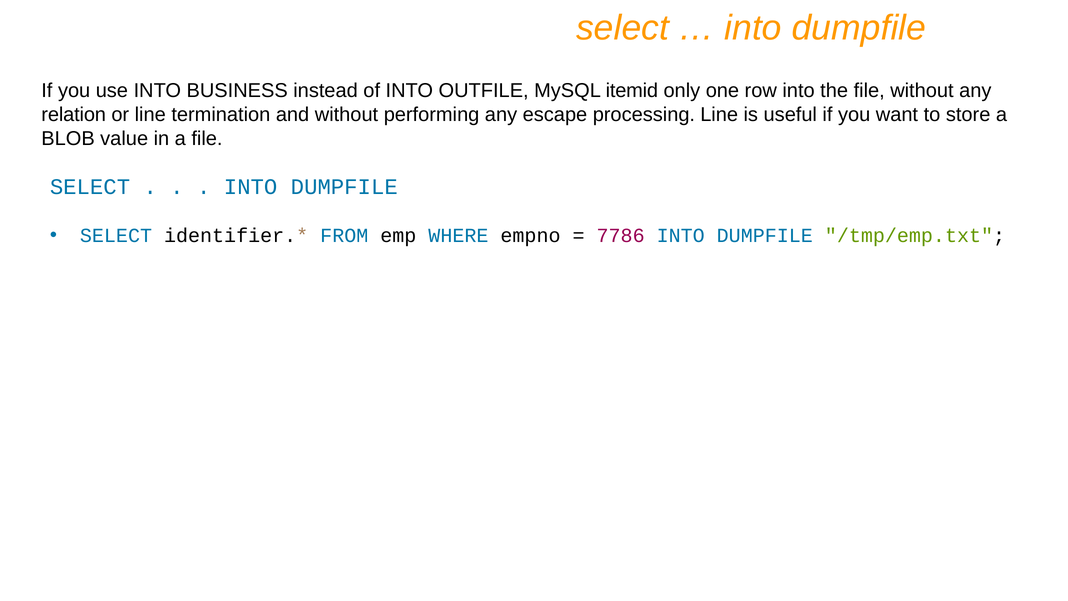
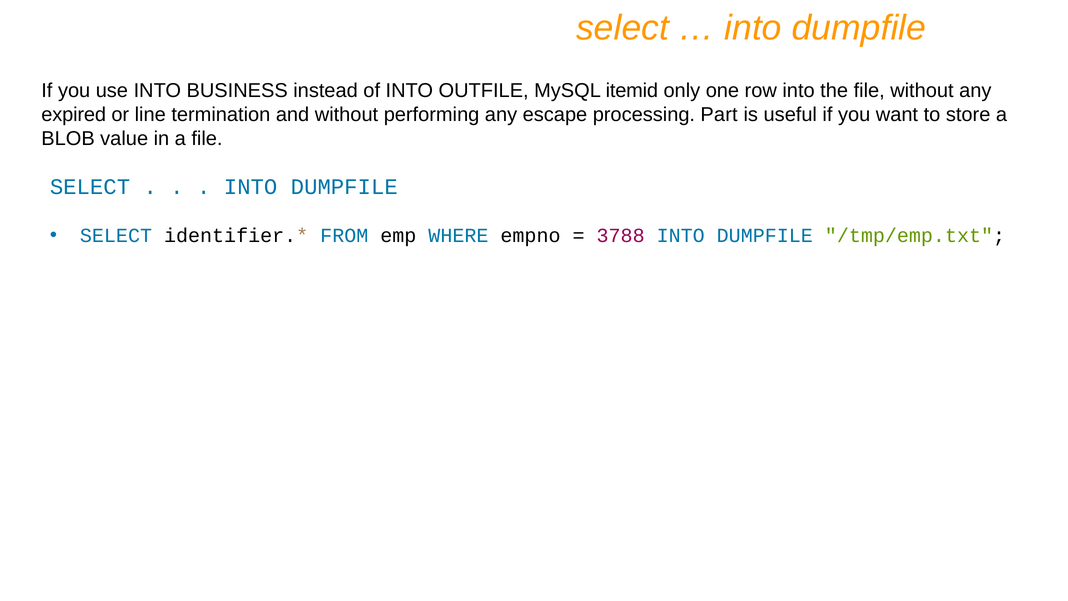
relation: relation -> expired
processing Line: Line -> Part
7786: 7786 -> 3788
